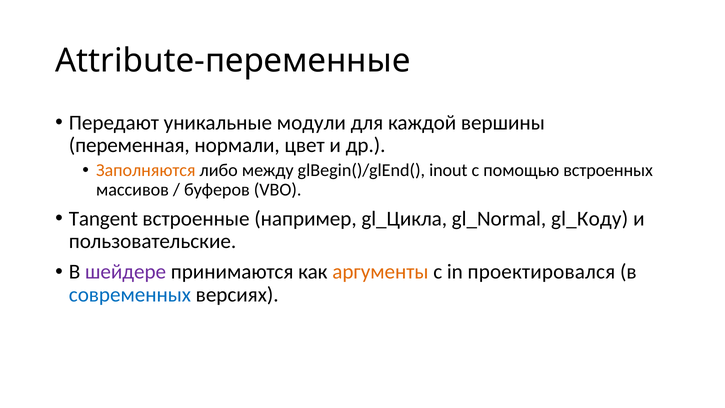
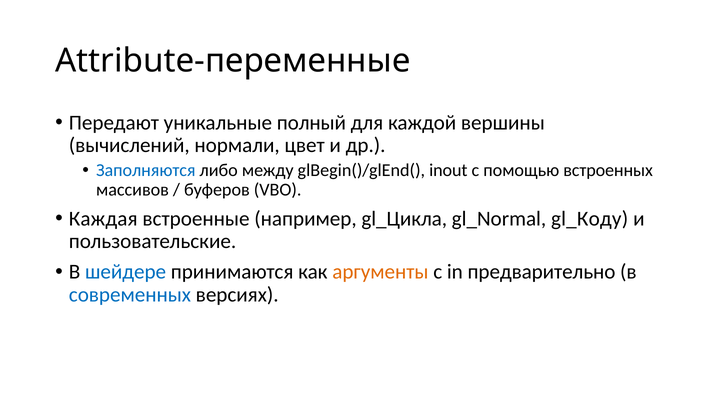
модули: модули -> полный
переменная: переменная -> вычислений
Заполняются colour: orange -> blue
Tangent: Tangent -> Каждая
шейдере colour: purple -> blue
проектировался: проектировался -> предварительно
